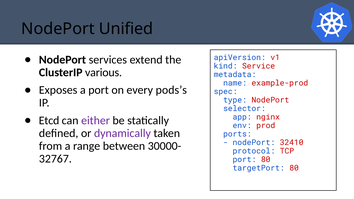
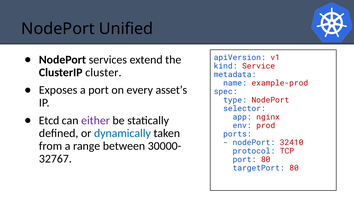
various: various -> cluster
pods’s: pods’s -> asset’s
dynamically colour: purple -> blue
